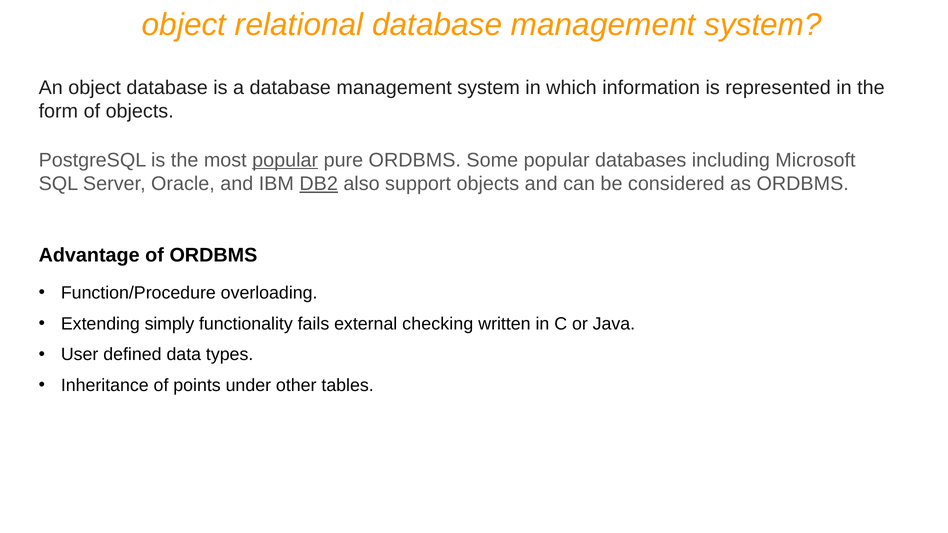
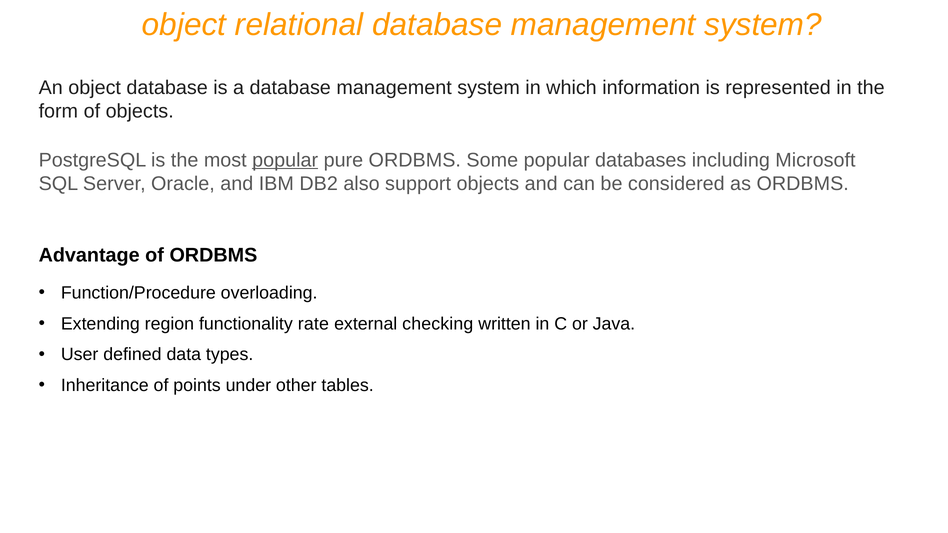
DB2 underline: present -> none
simply: simply -> region
fails: fails -> rate
